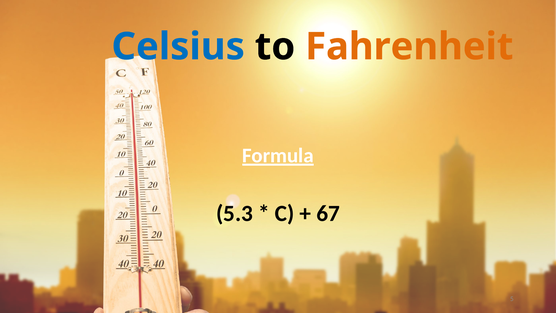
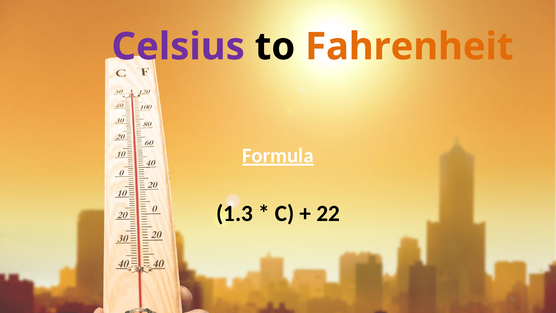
Celsius colour: blue -> purple
5.3: 5.3 -> 1.3
67: 67 -> 22
